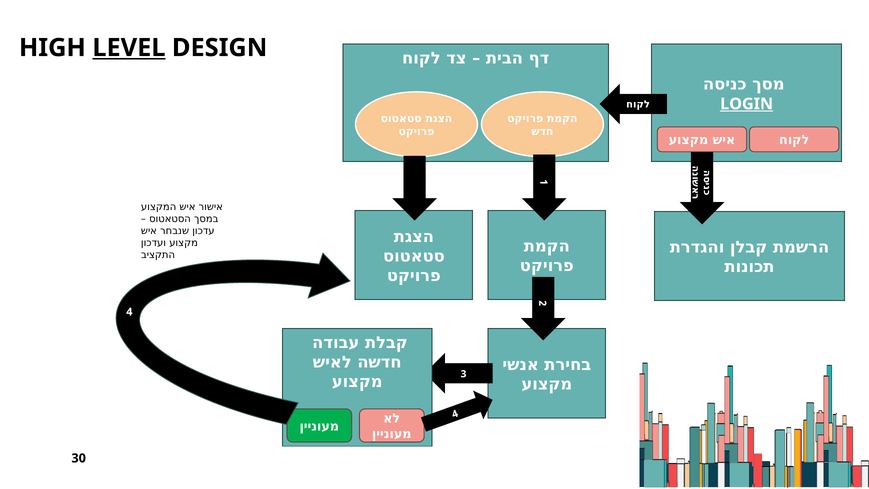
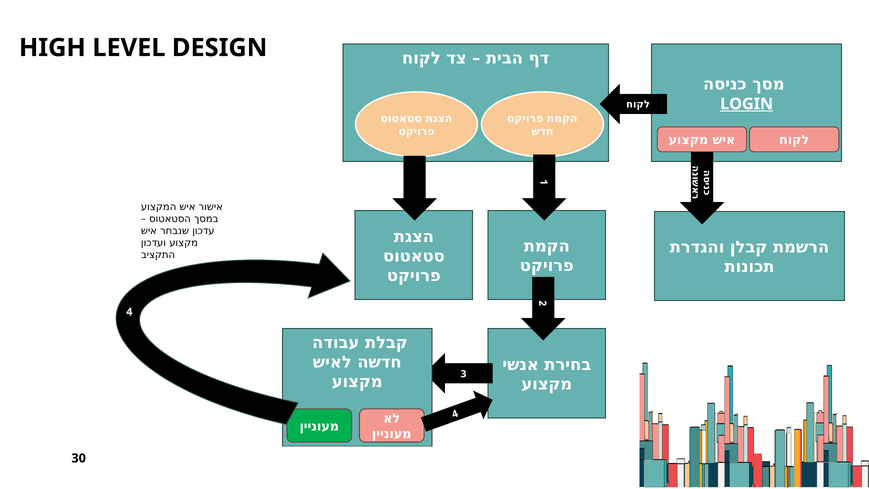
LEVEL underline: present -> none
